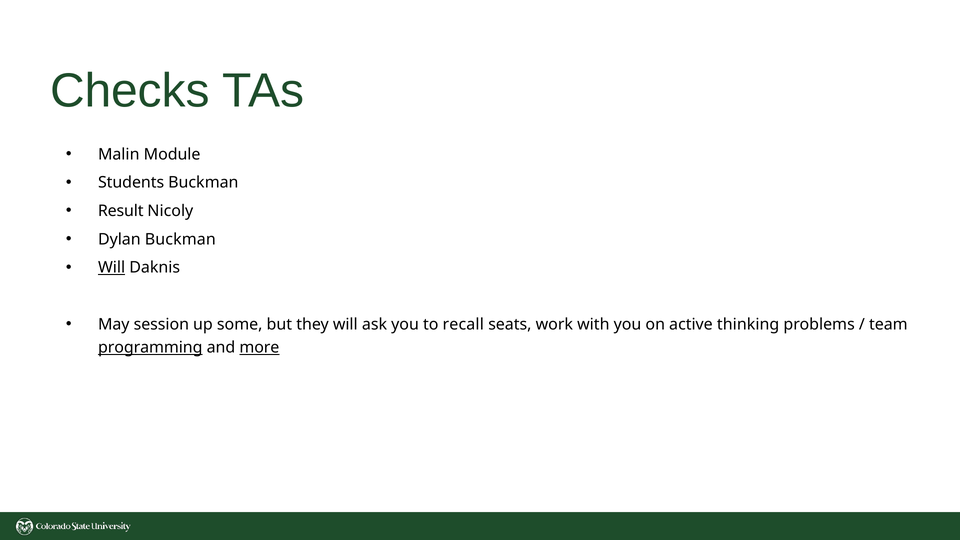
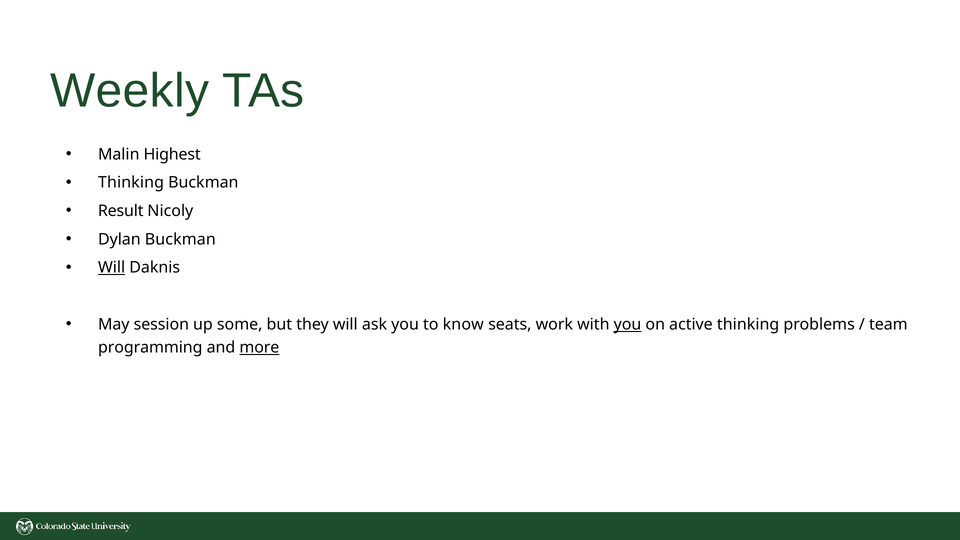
Checks: Checks -> Weekly
Module: Module -> Highest
Students at (131, 183): Students -> Thinking
recall: recall -> know
you at (627, 324) underline: none -> present
programming underline: present -> none
